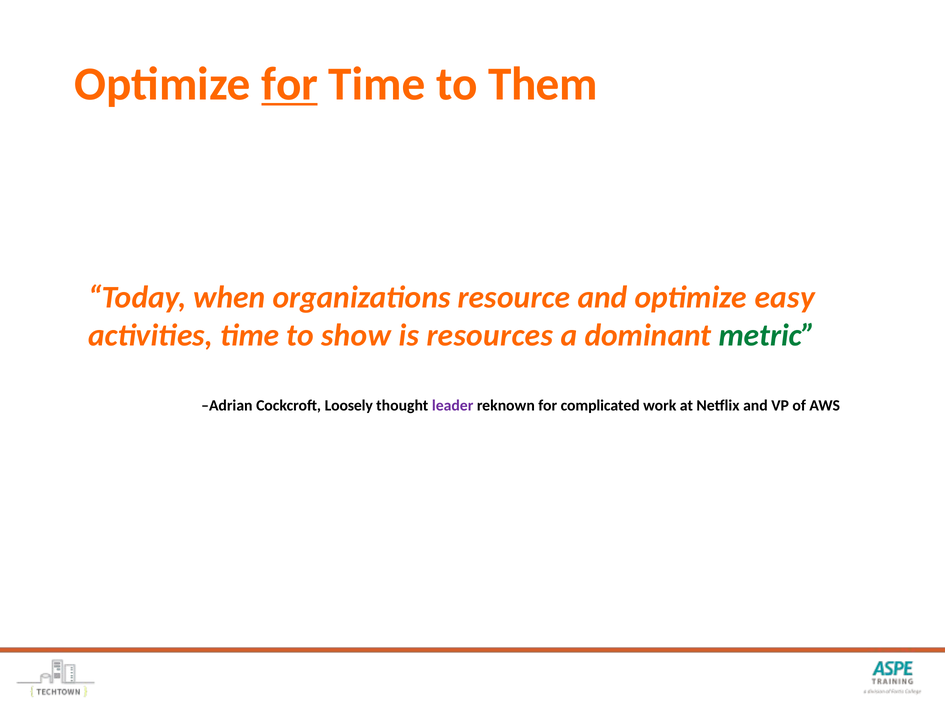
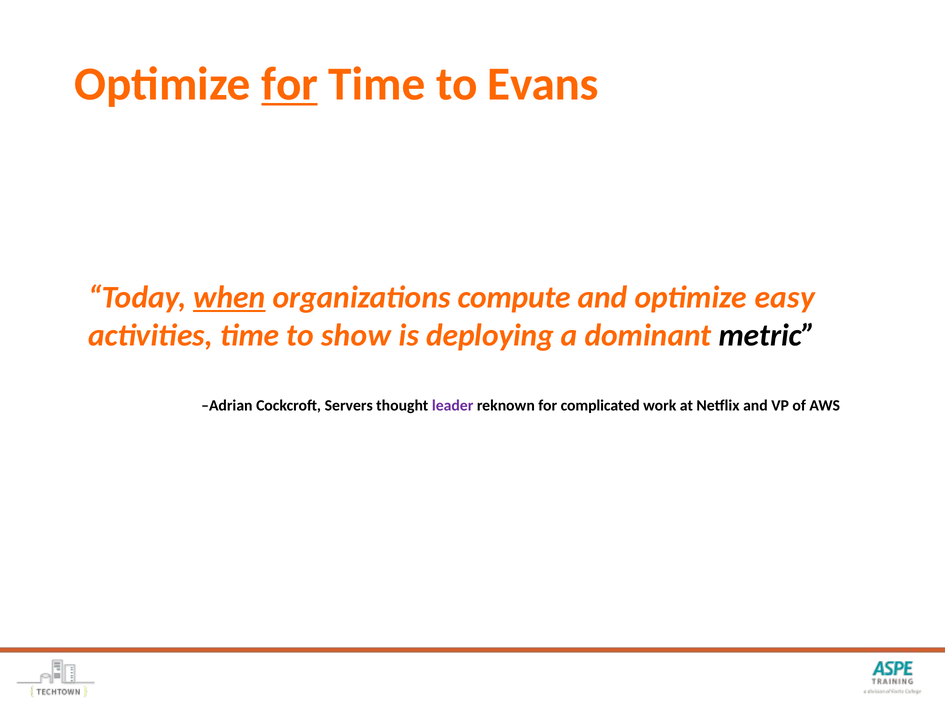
Them: Them -> Evans
when underline: none -> present
resource: resource -> compute
resources: resources -> deploying
metric colour: green -> black
Loosely: Loosely -> Servers
